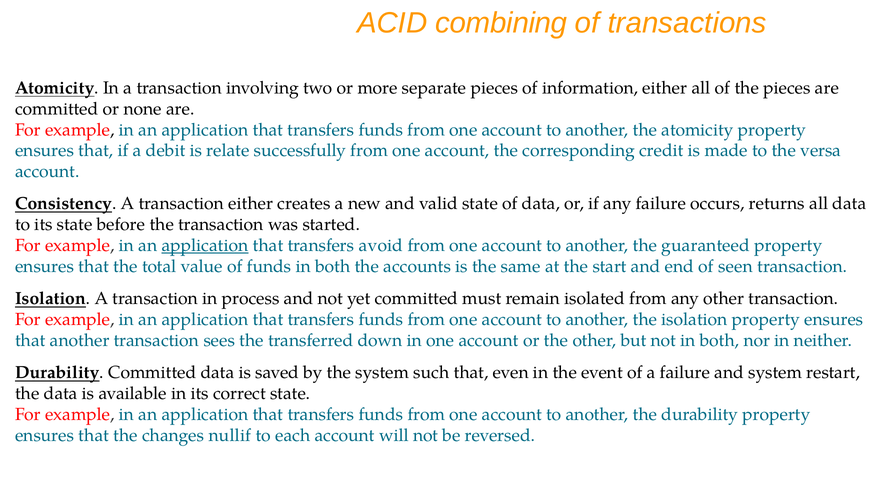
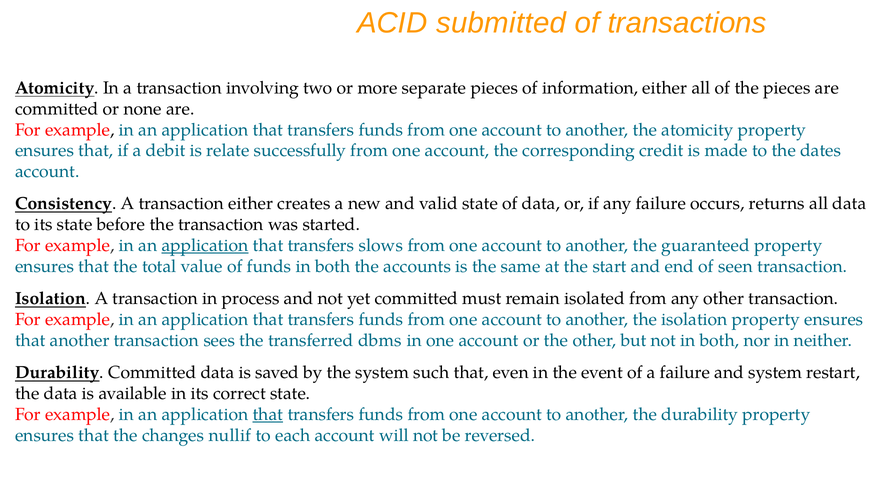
combining: combining -> submitted
versa: versa -> dates
avoid: avoid -> slows
down: down -> dbms
that at (268, 415) underline: none -> present
